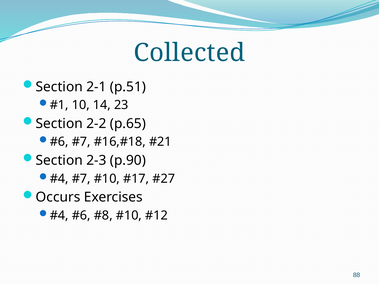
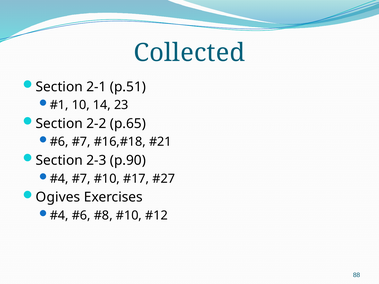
Occurs: Occurs -> Ogives
